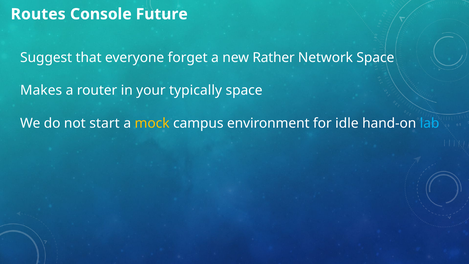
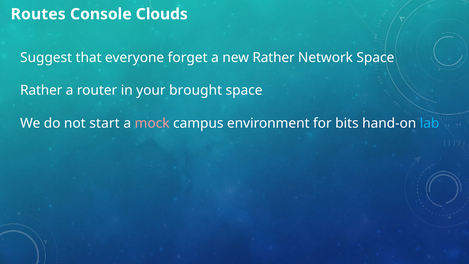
Future: Future -> Clouds
Makes at (41, 90): Makes -> Rather
typically: typically -> brought
mock colour: yellow -> pink
idle: idle -> bits
